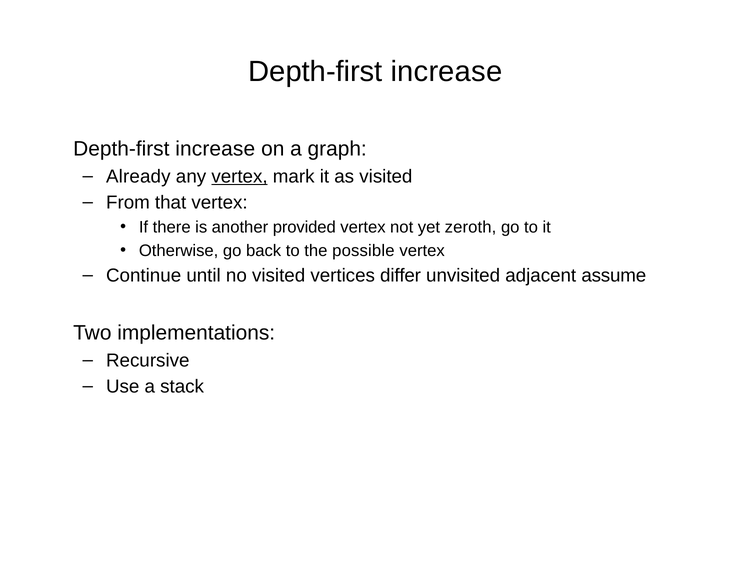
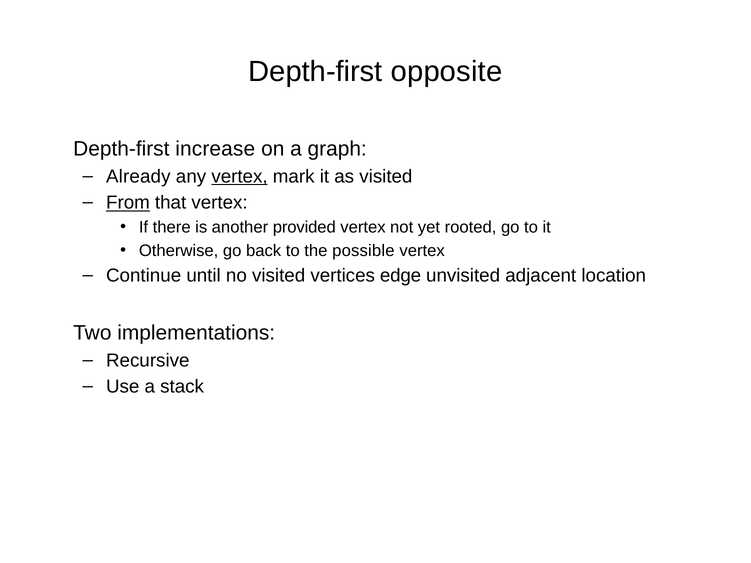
increase at (446, 72): increase -> opposite
From underline: none -> present
zeroth: zeroth -> rooted
differ: differ -> edge
assume: assume -> location
